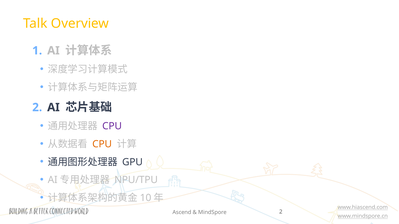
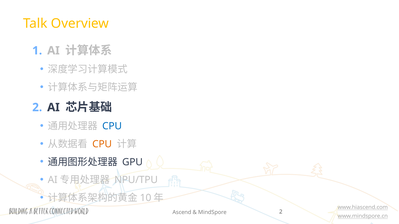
CPU at (112, 126) colour: purple -> blue
